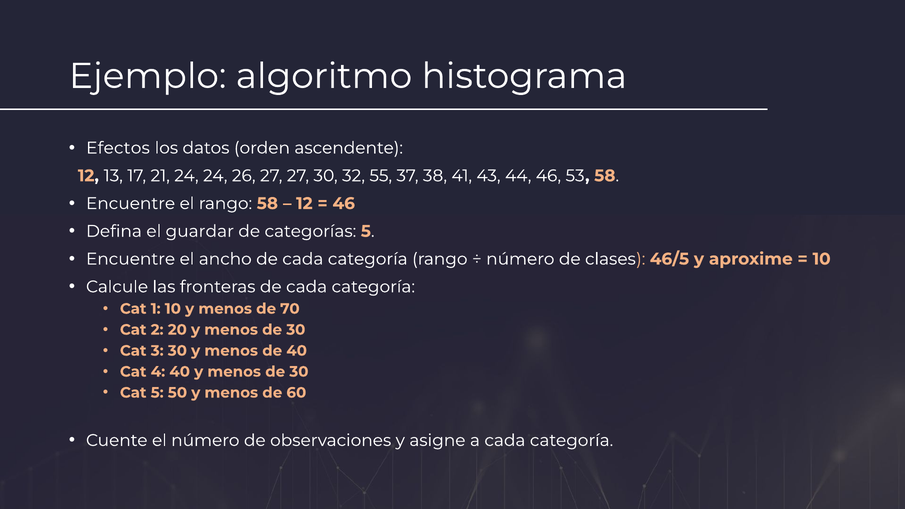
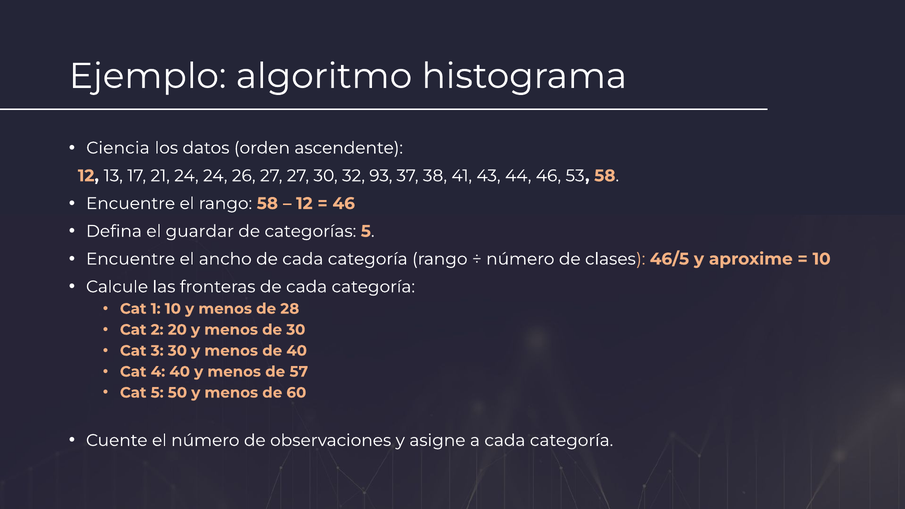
Efectos: Efectos -> Ciencia
55: 55 -> 93
70: 70 -> 28
30 at (299, 372): 30 -> 57
